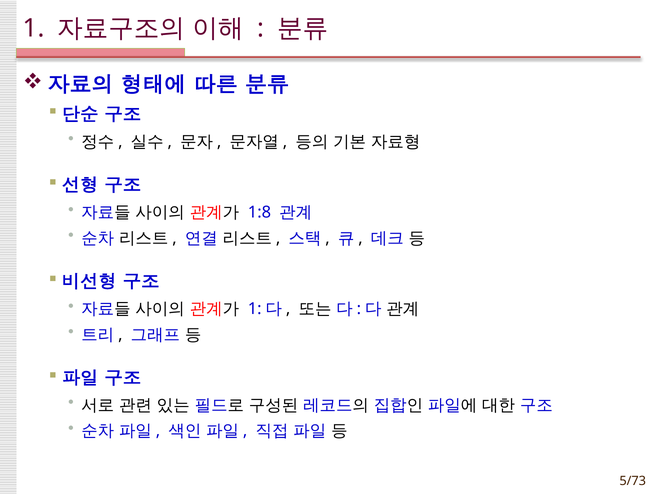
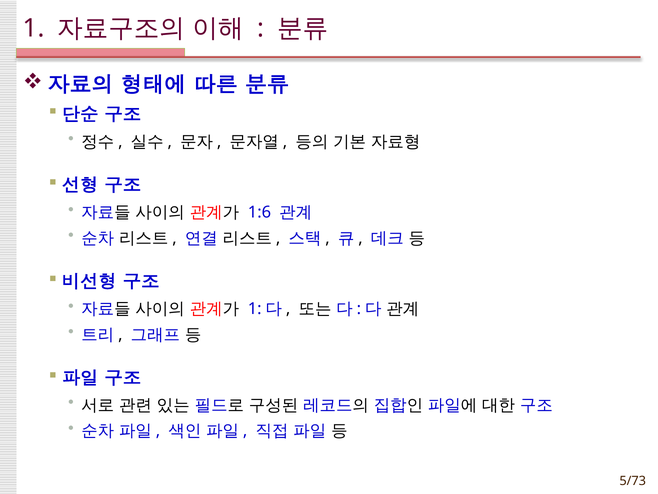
1:8: 1:8 -> 1:6
